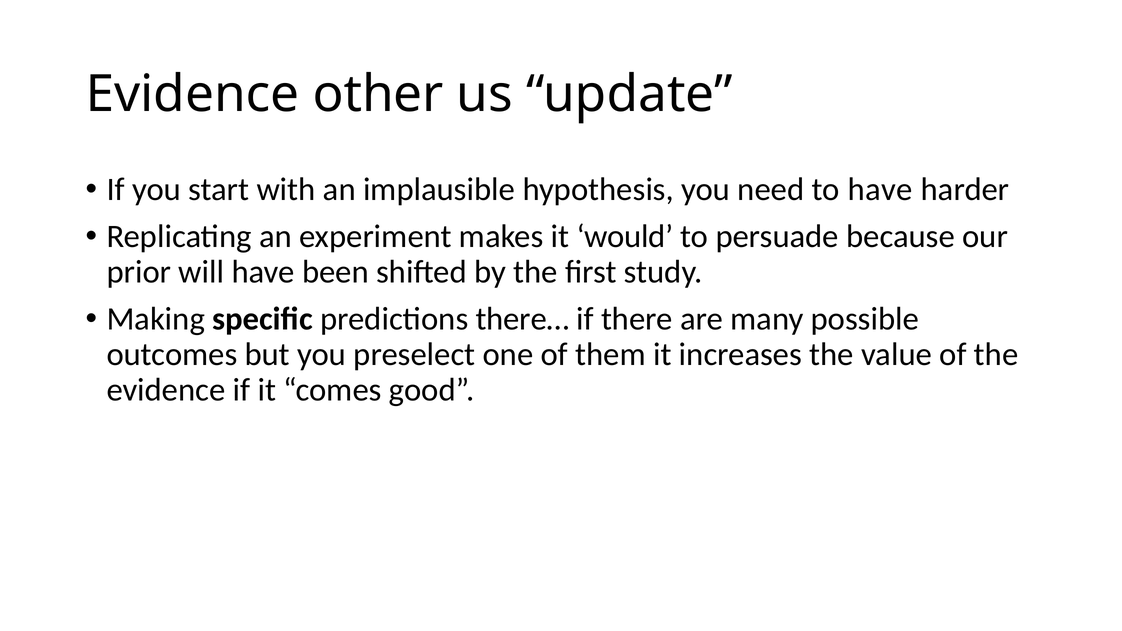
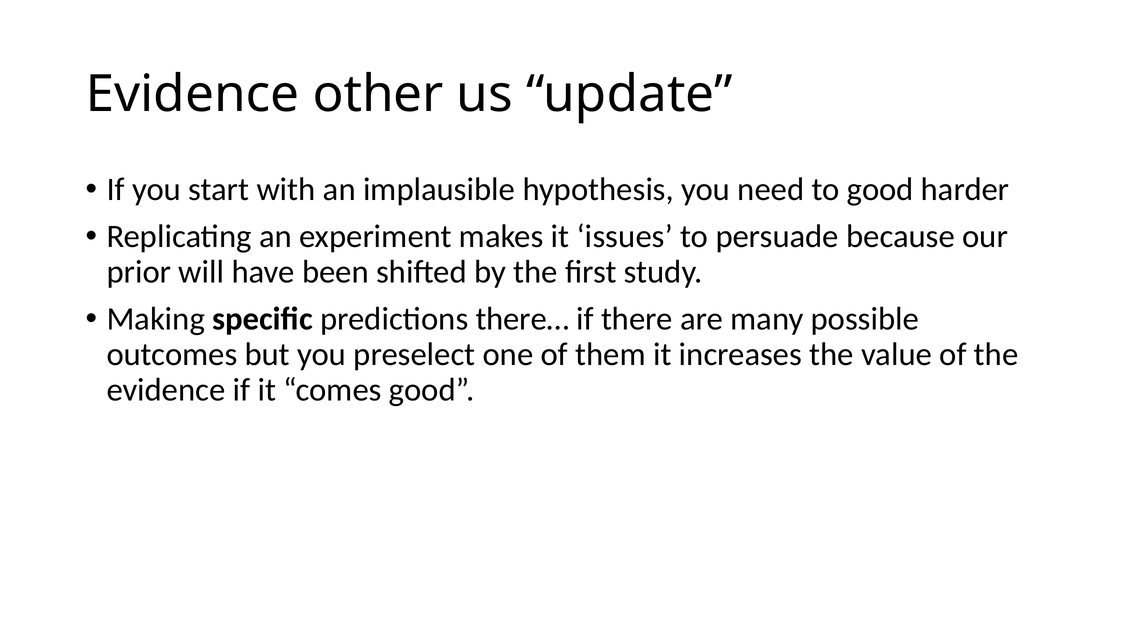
to have: have -> good
would: would -> issues
